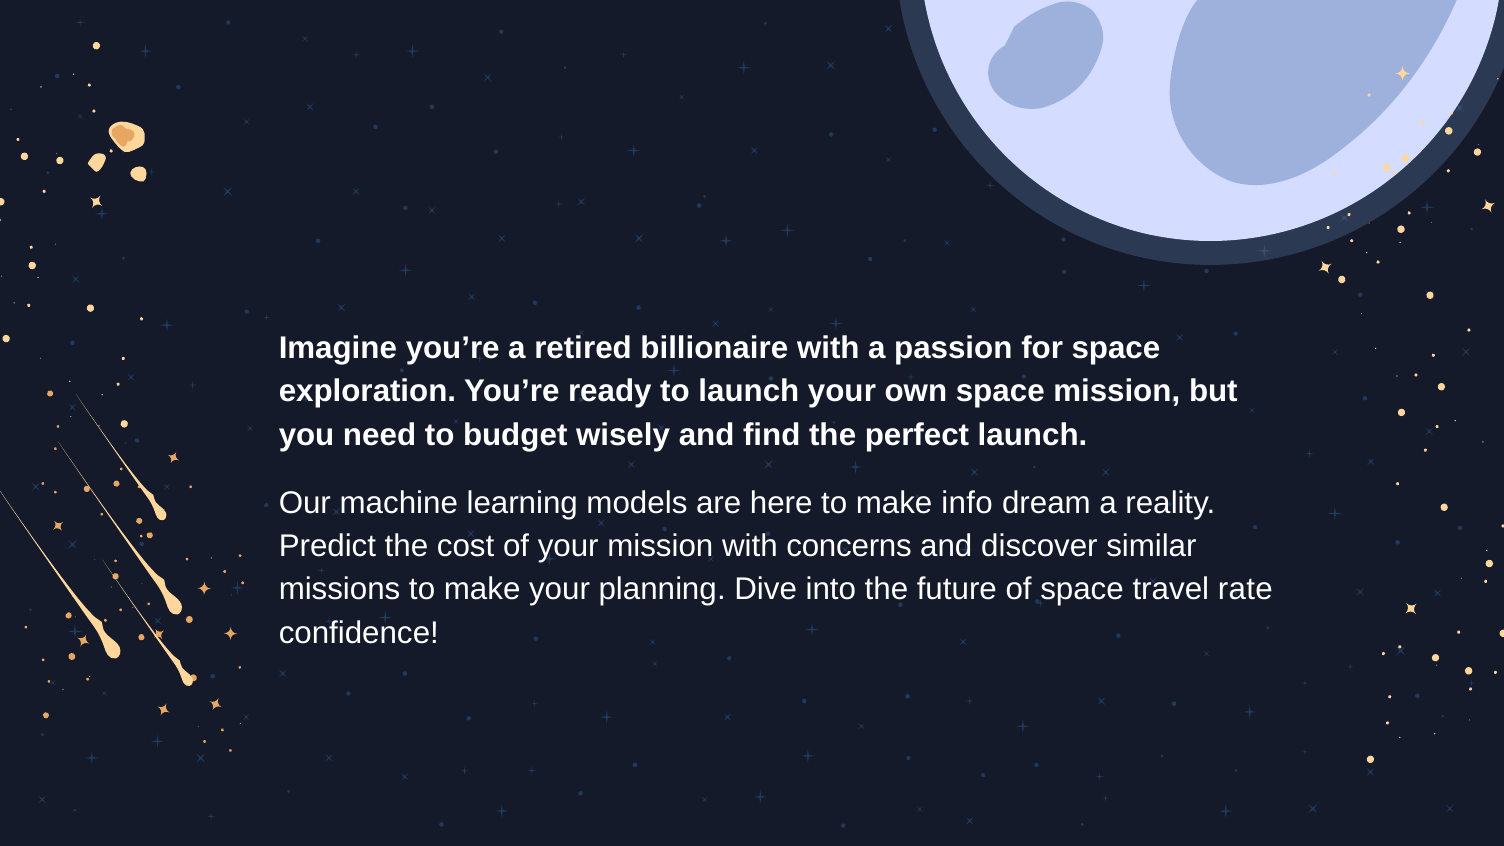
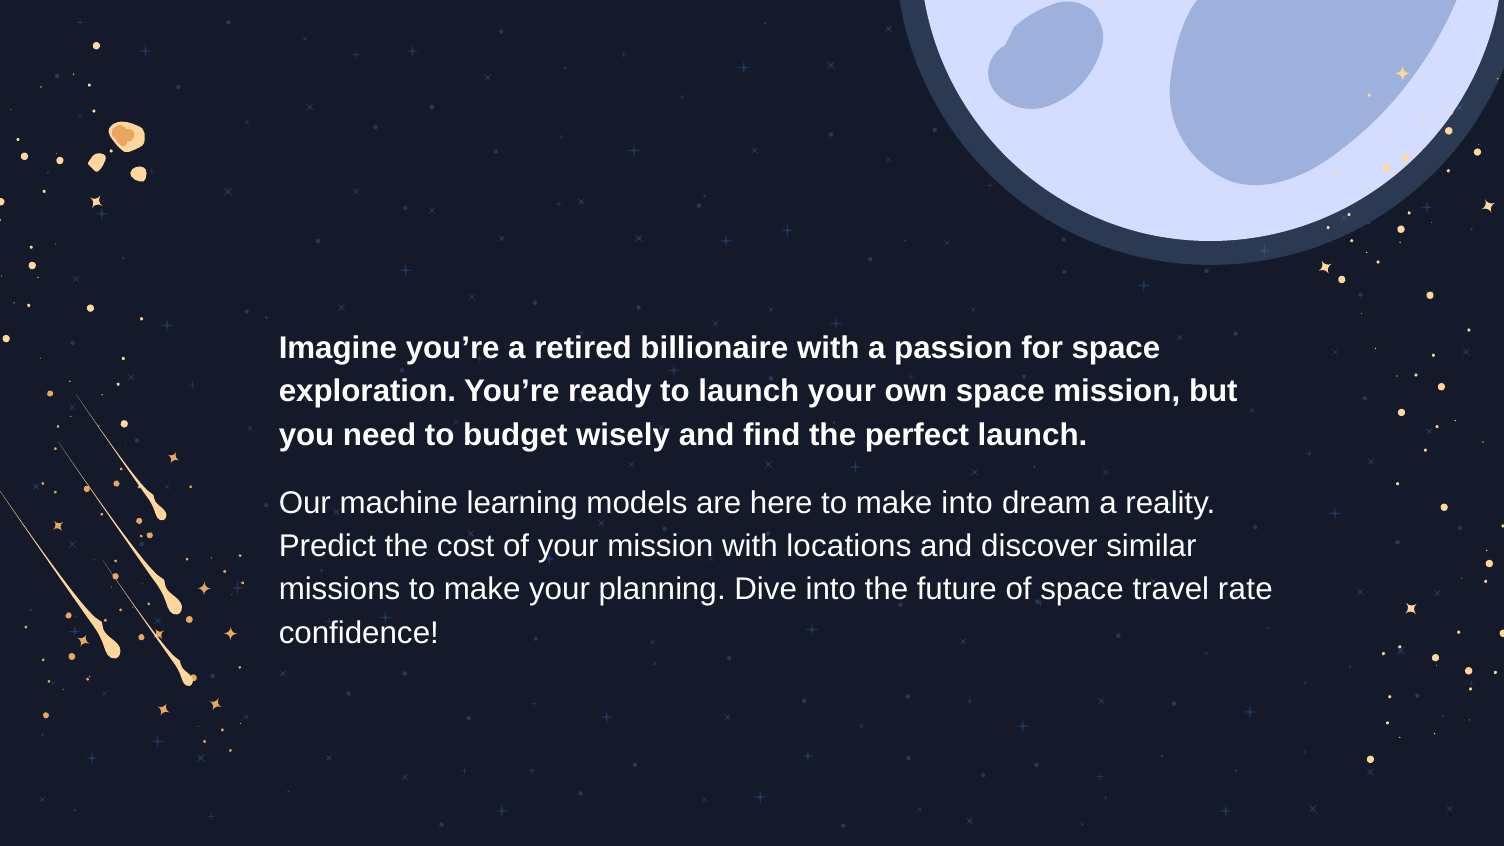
make info: info -> into
concerns: concerns -> locations
